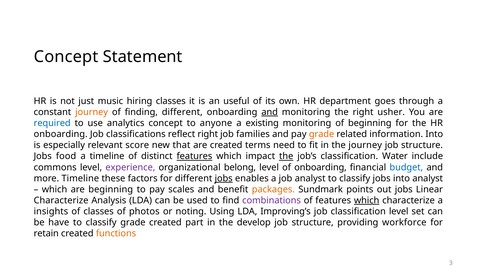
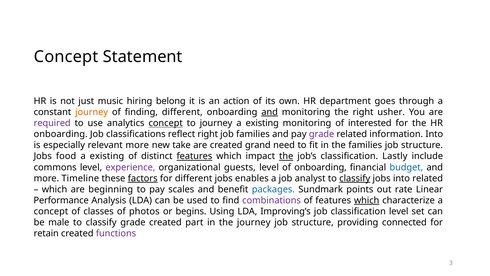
hiring classes: classes -> belong
useful: useful -> action
required colour: blue -> purple
concept at (166, 123) underline: none -> present
to anyone: anyone -> journey
of beginning: beginning -> interested
grade at (322, 134) colour: orange -> purple
relevant score: score -> more
that: that -> take
terms: terms -> grand
the journey: journey -> families
timeline at (107, 156): timeline -> existing
Water: Water -> Lastly
belong: belong -> guests
factors underline: none -> present
jobs at (224, 178) underline: present -> none
classify at (355, 178) underline: none -> present
into analyst: analyst -> related
packages colour: orange -> blue
out jobs: jobs -> rate
Characterize at (61, 200): Characterize -> Performance
insights at (51, 211): insights -> concept
noting: noting -> begins
have: have -> male
the develop: develop -> journey
workforce: workforce -> connected
functions colour: orange -> purple
